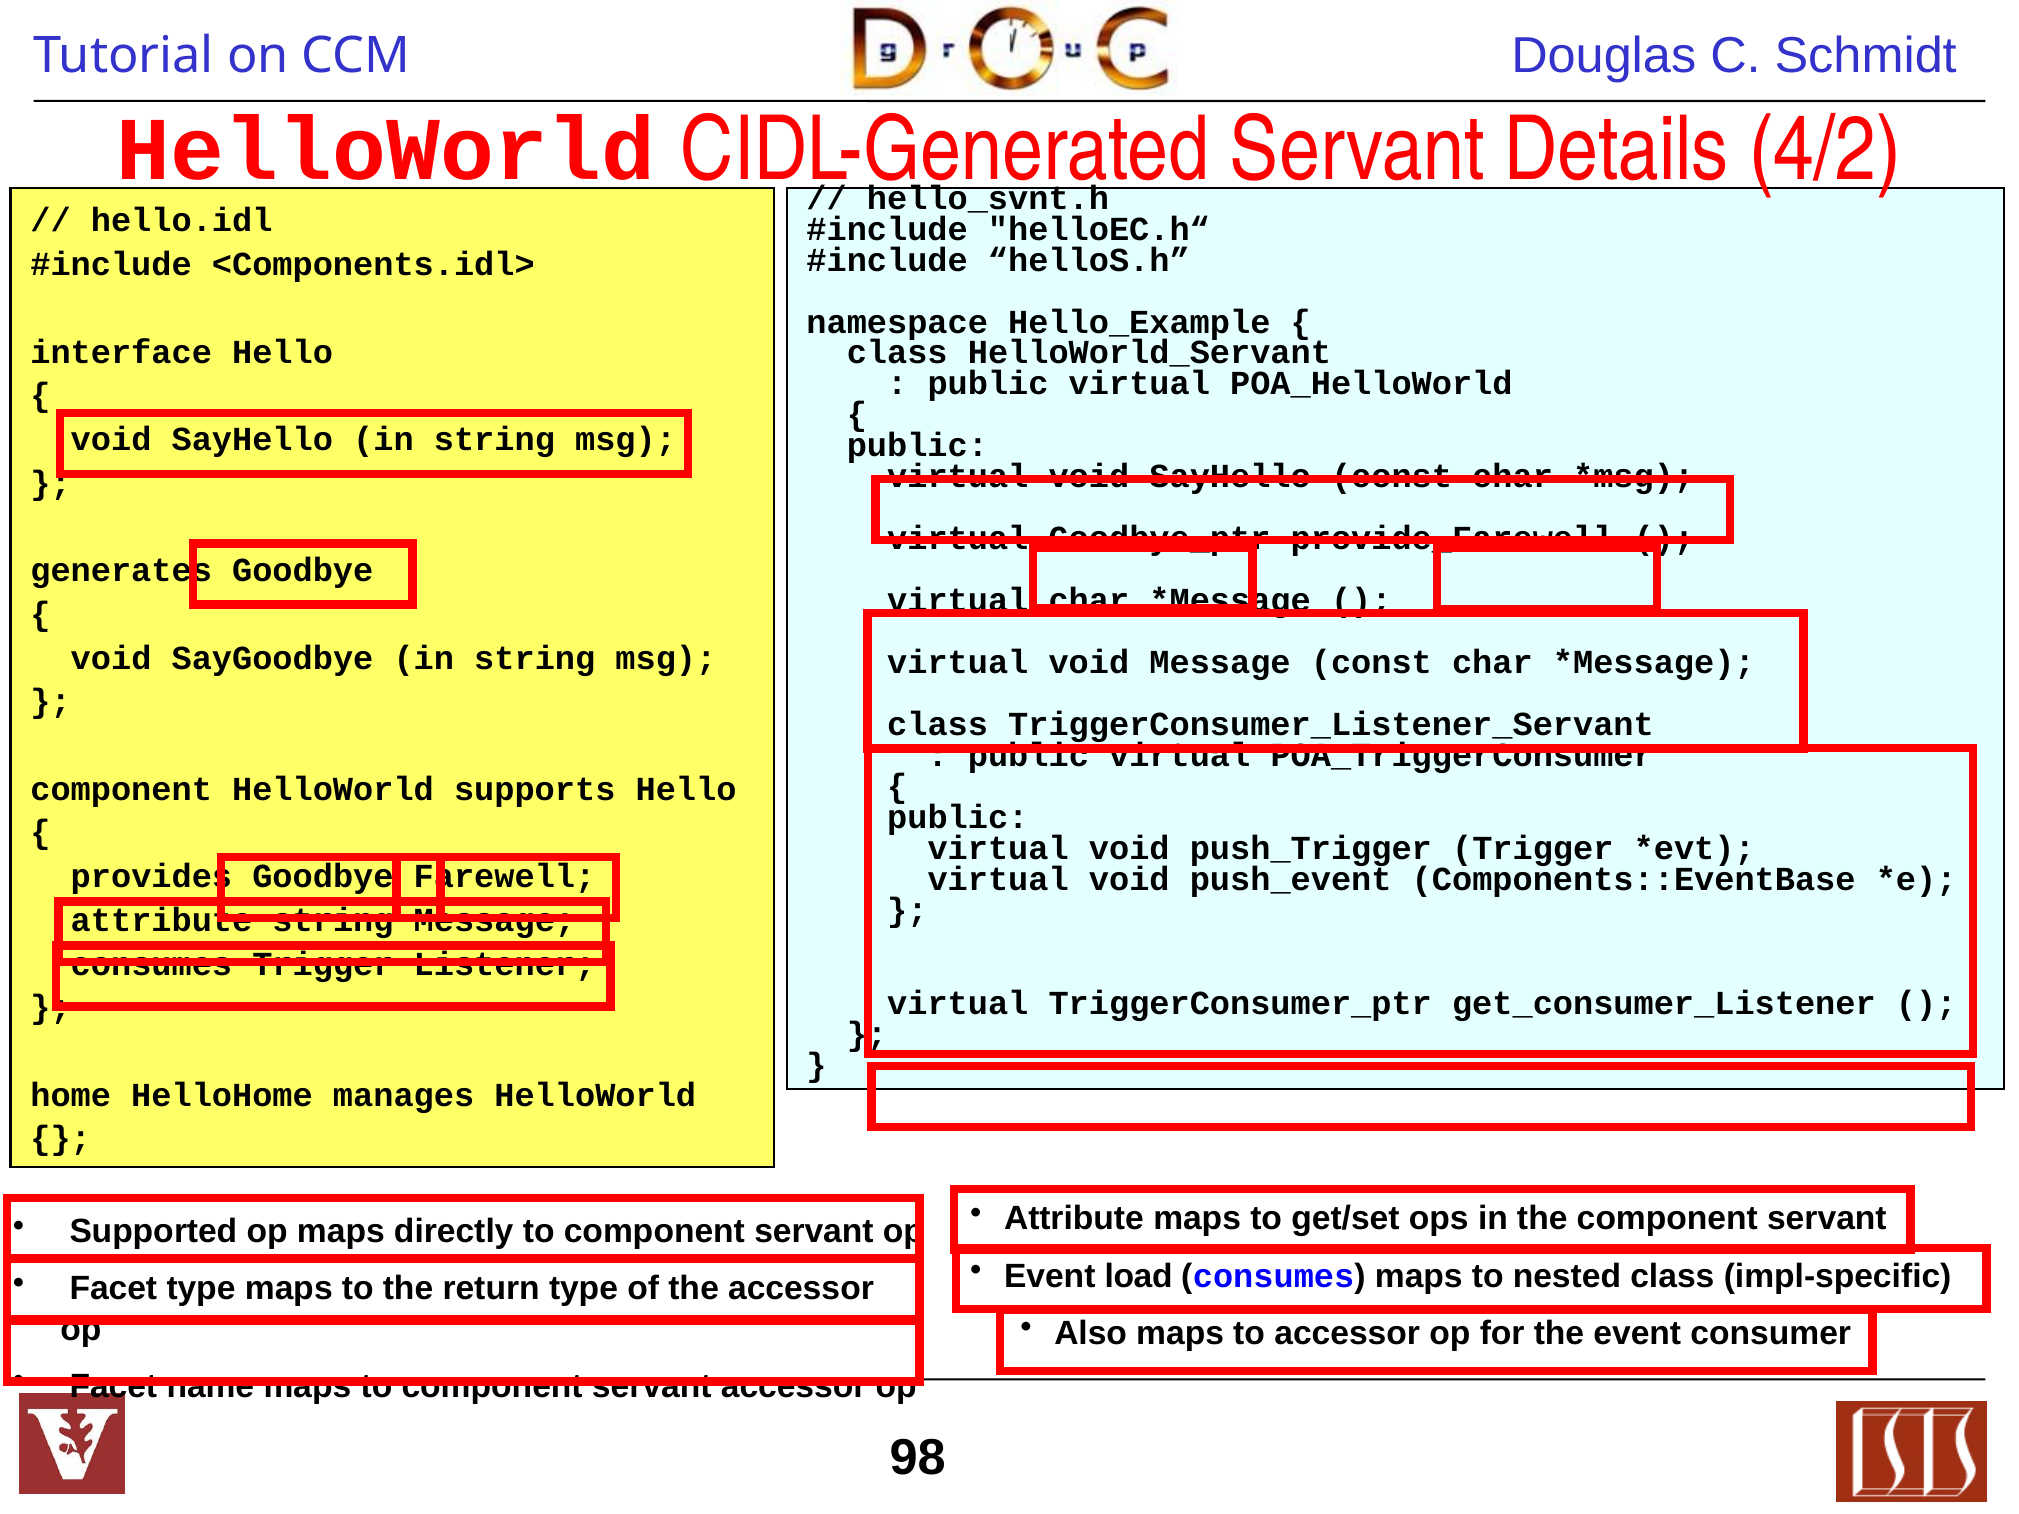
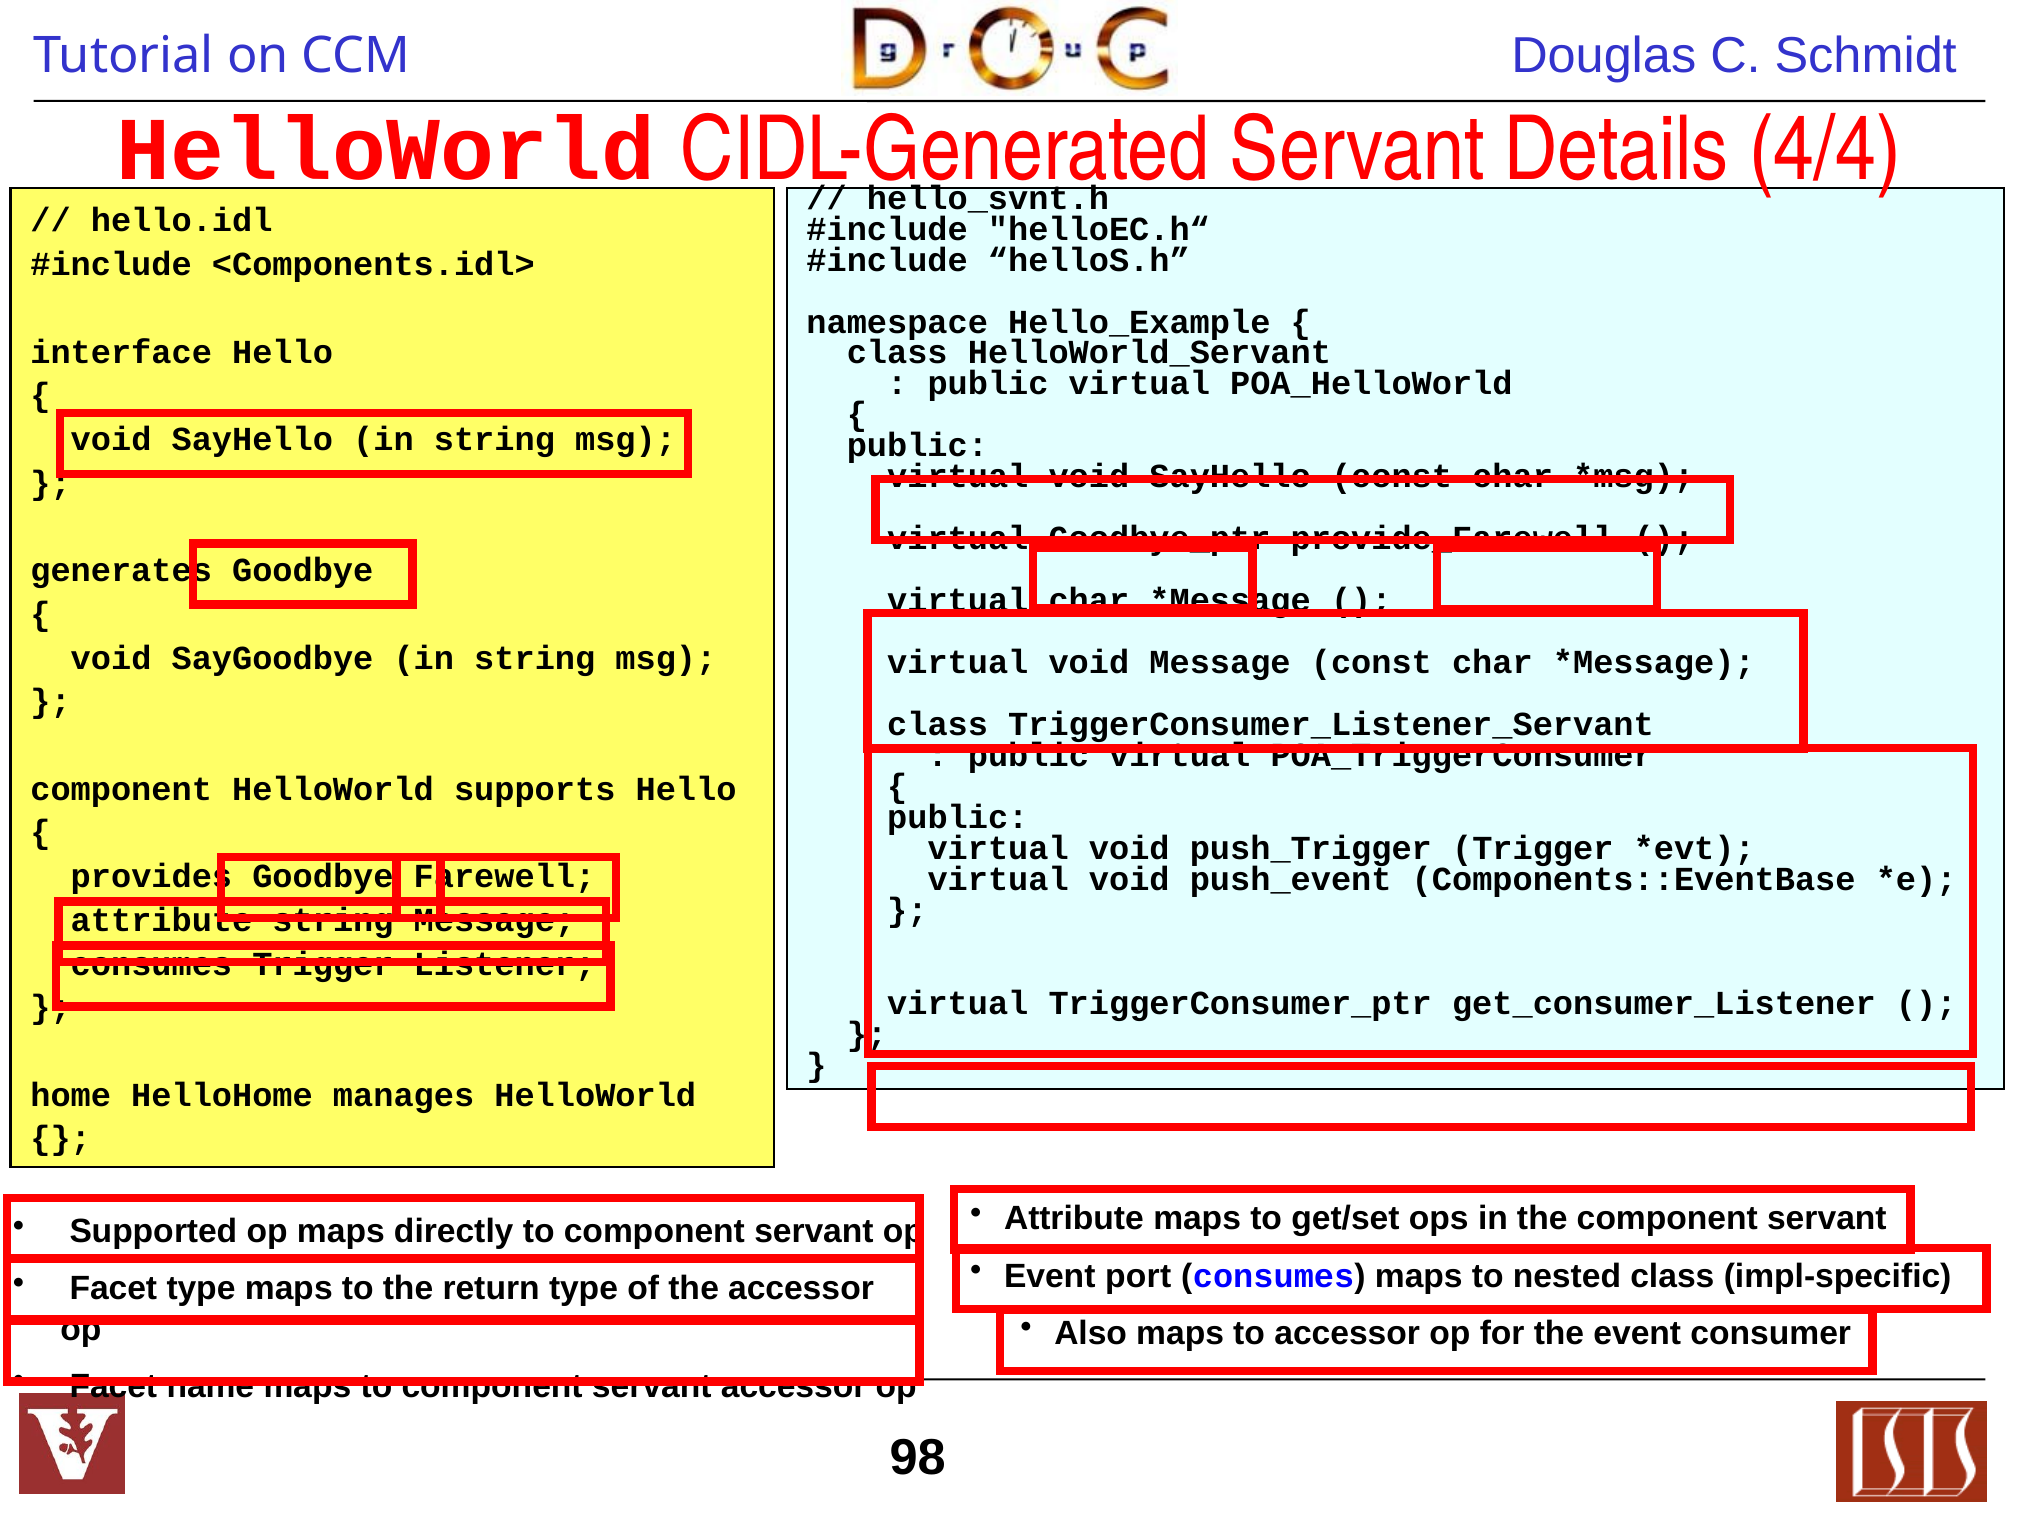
4/2: 4/2 -> 4/4
load: load -> port
